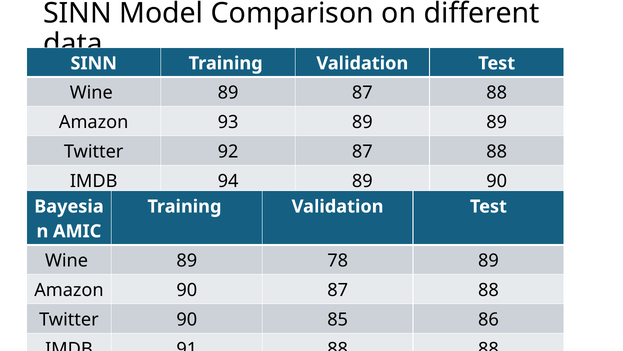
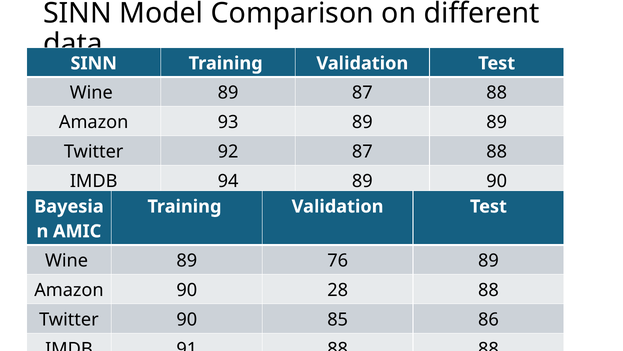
78: 78 -> 76
90 87: 87 -> 28
